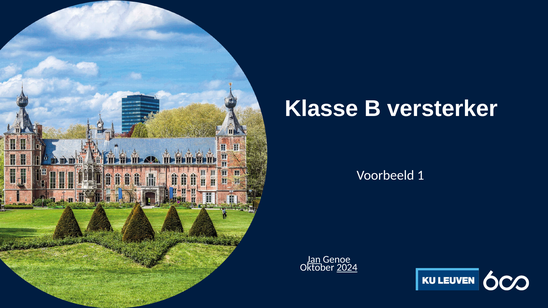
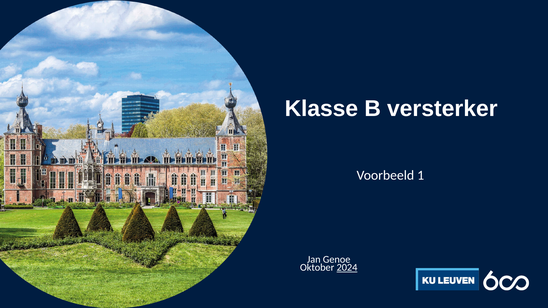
Jan underline: present -> none
